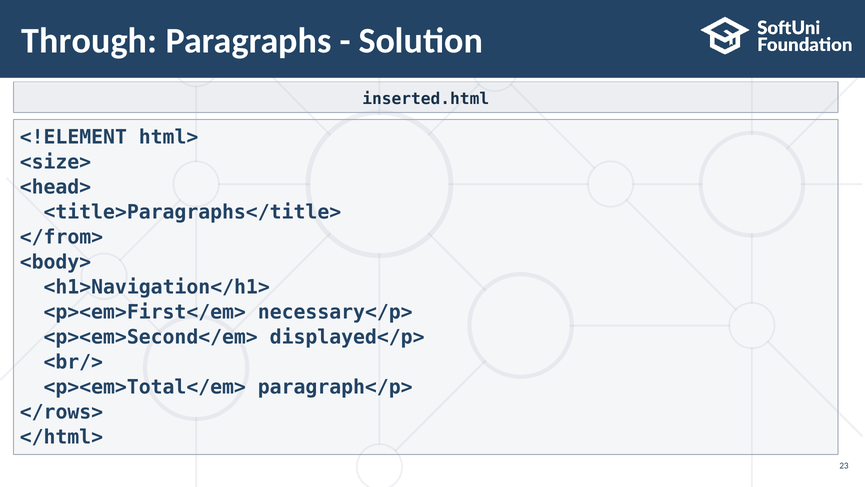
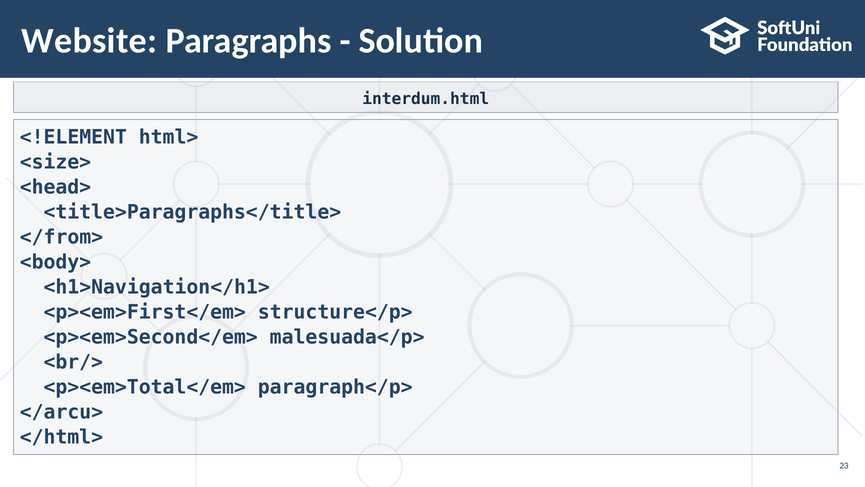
Through: Through -> Website
inserted.html: inserted.html -> interdum.html
necessary</p>: necessary</p> -> structure</p>
displayed</p>: displayed</p> -> malesuada</p>
</rows>: </rows> -> </arcu>
